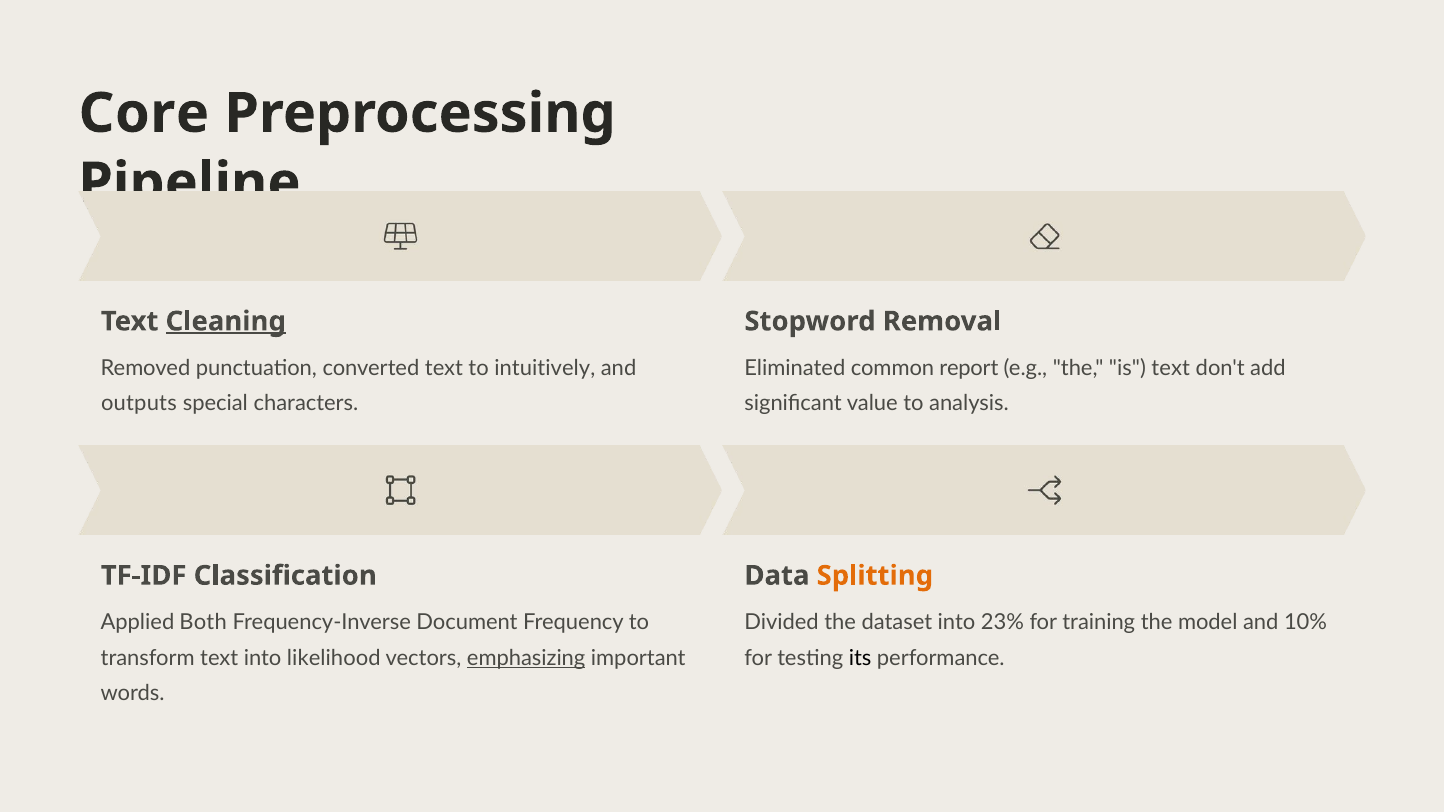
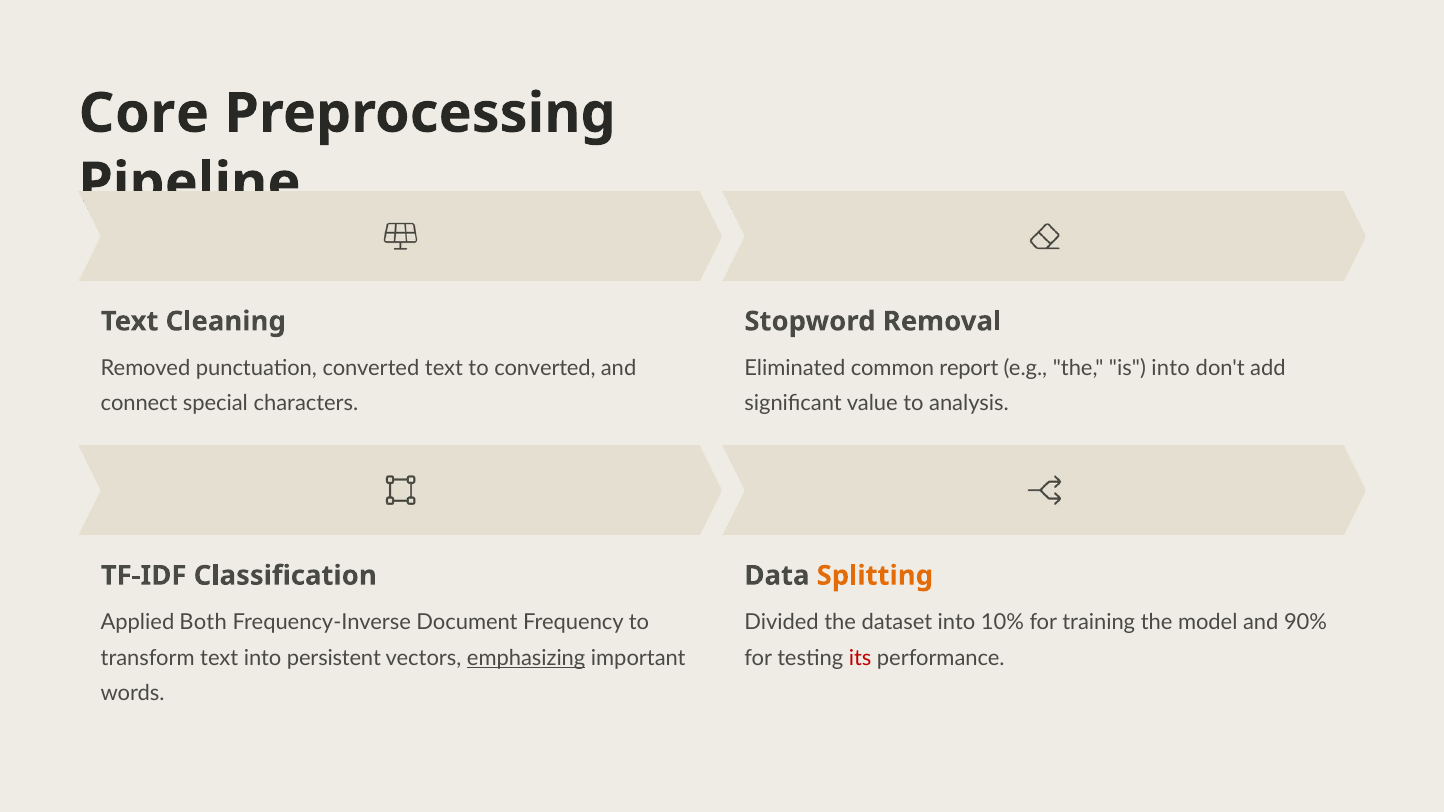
Cleaning underline: present -> none
to intuitively: intuitively -> converted
is text: text -> into
outputs: outputs -> connect
23%: 23% -> 10%
10%: 10% -> 90%
its colour: black -> red
likelihood: likelihood -> persistent
